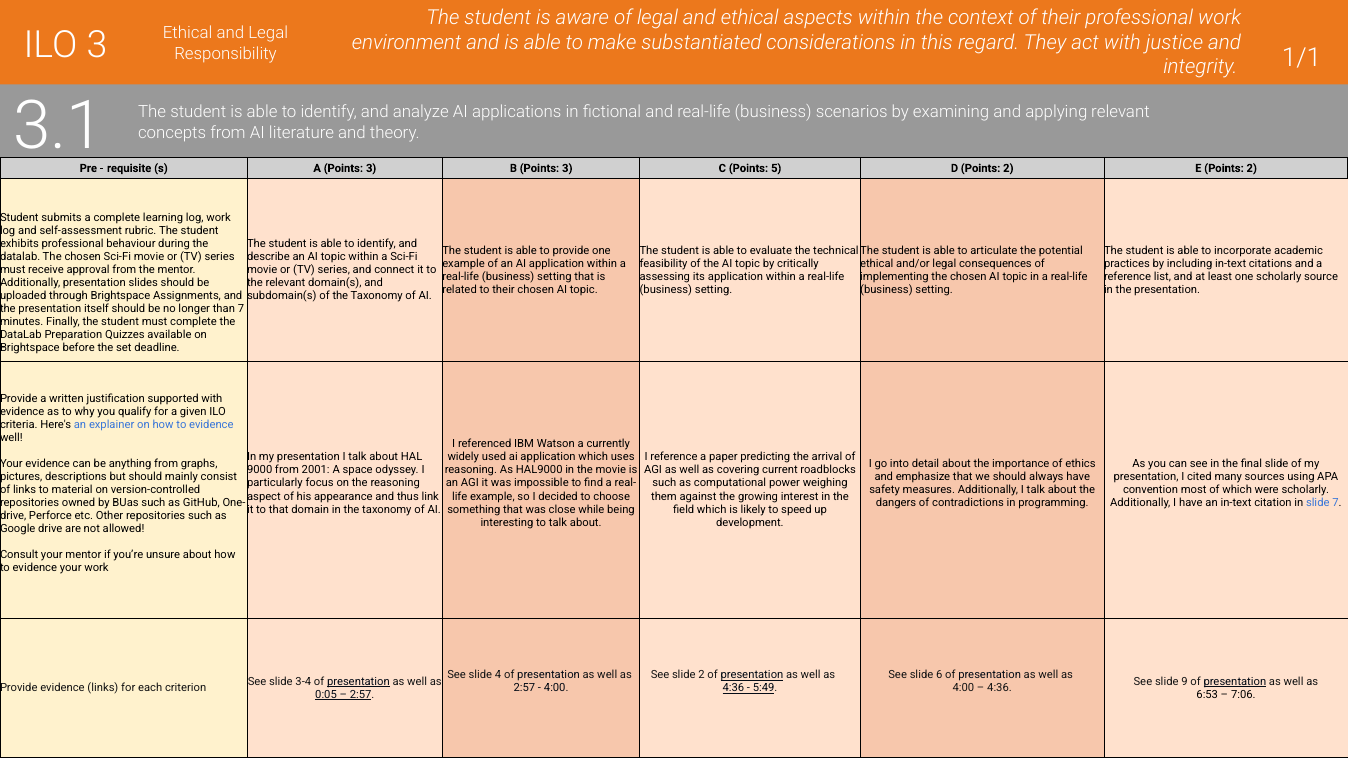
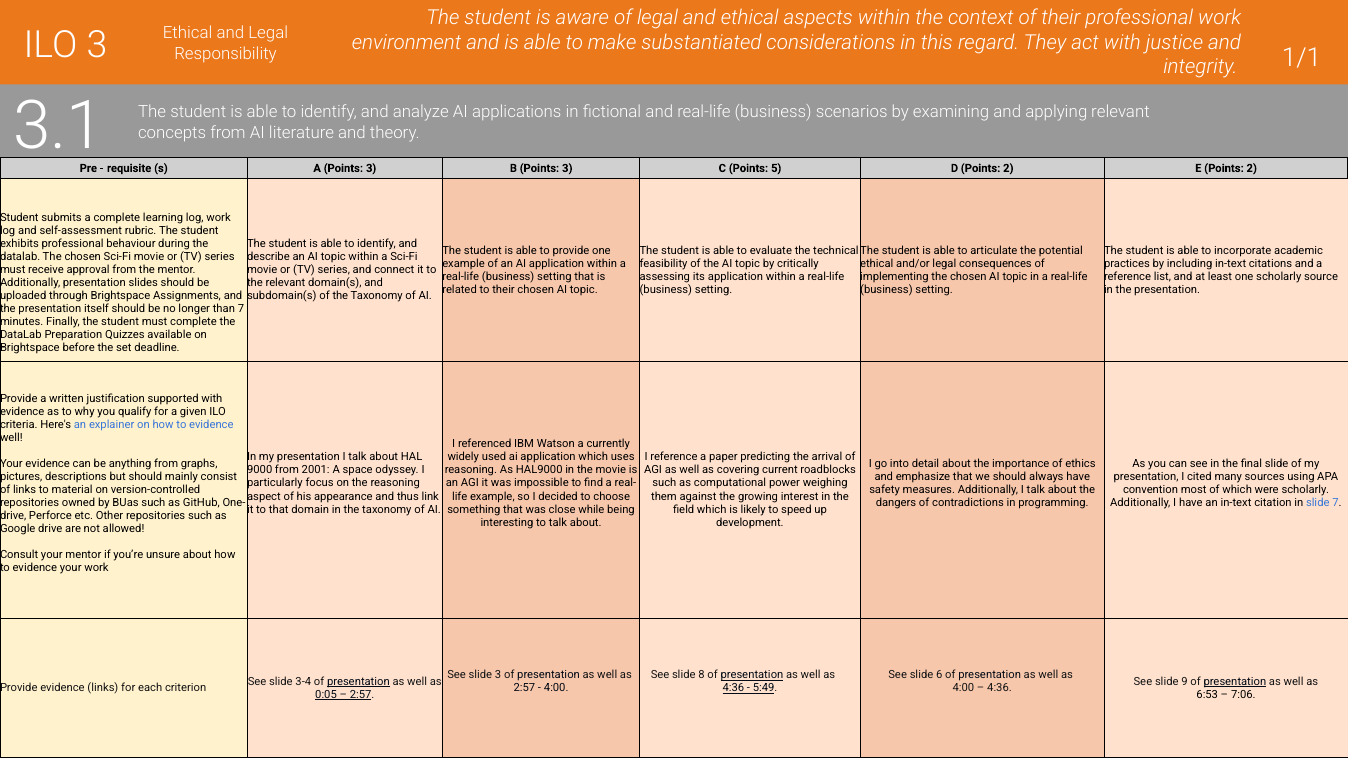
slide 4: 4 -> 3
slide 2: 2 -> 8
